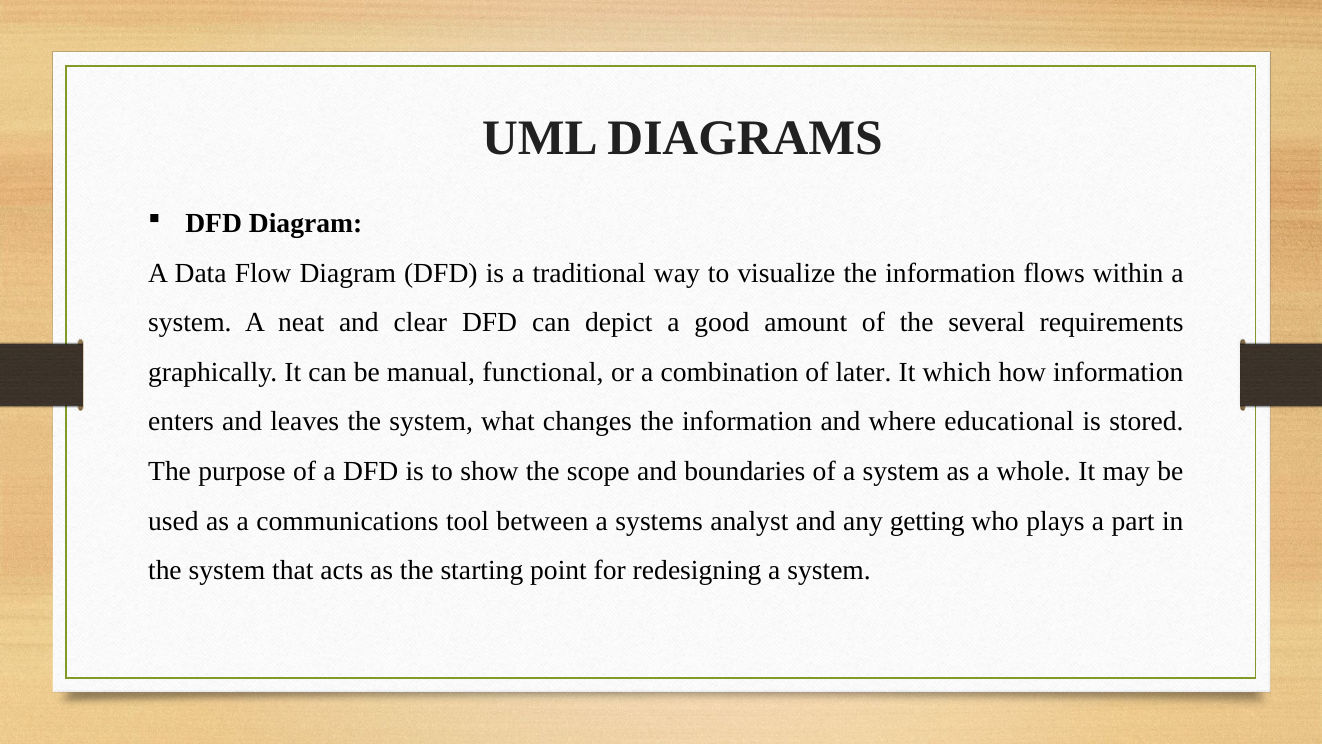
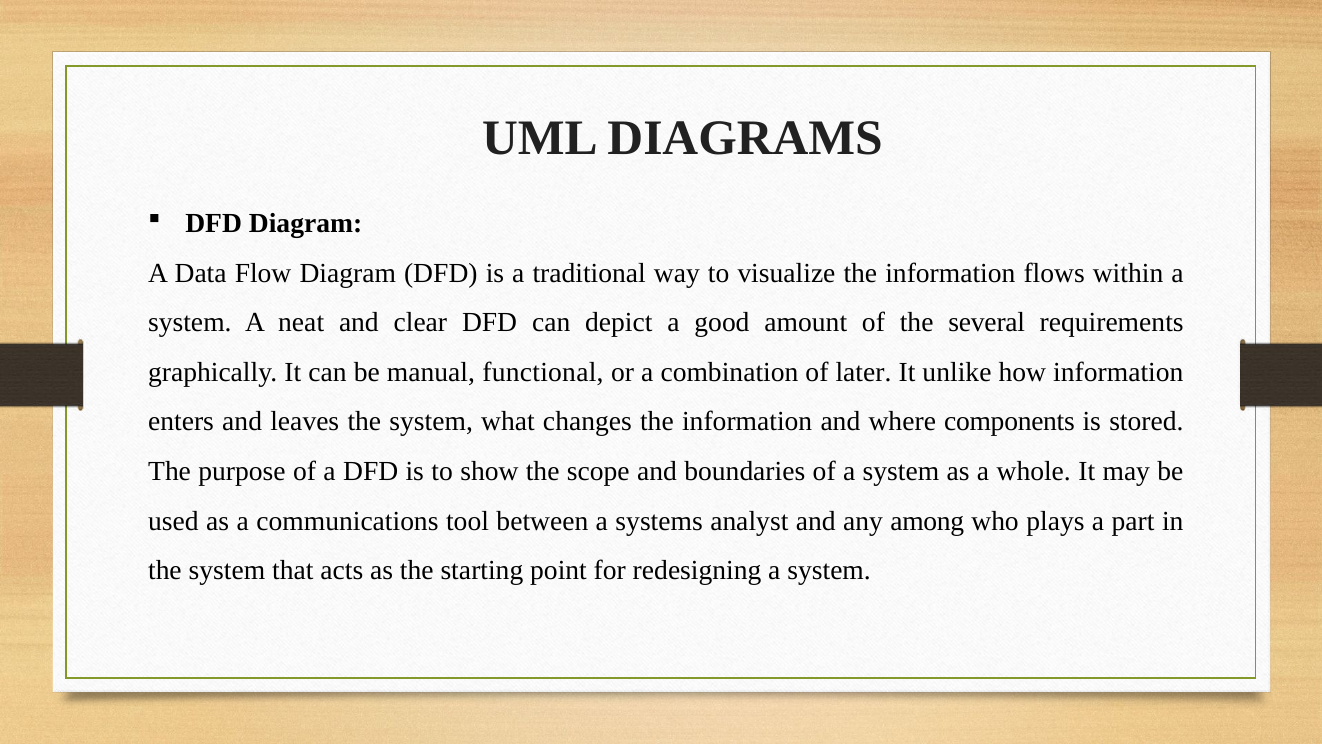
which: which -> unlike
educational: educational -> components
getting: getting -> among
